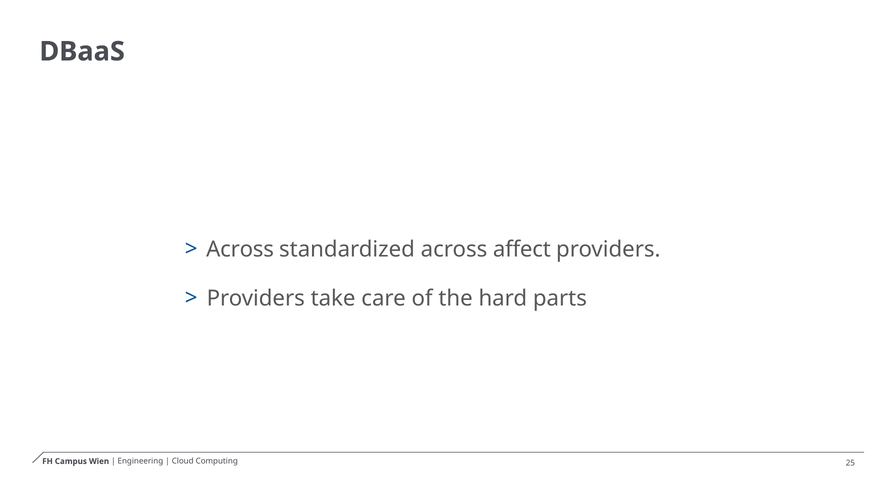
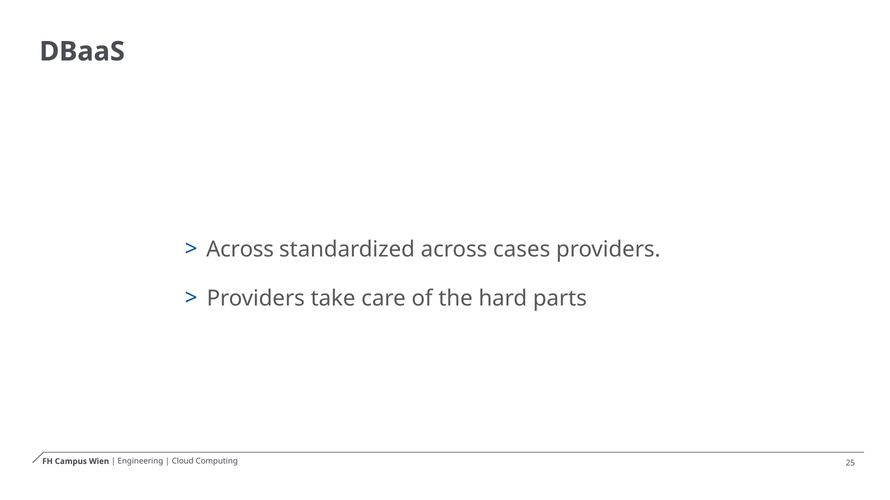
affect: affect -> cases
